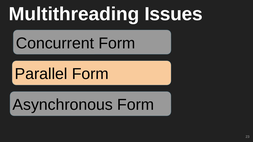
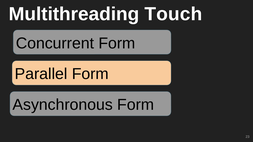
Issues: Issues -> Touch
